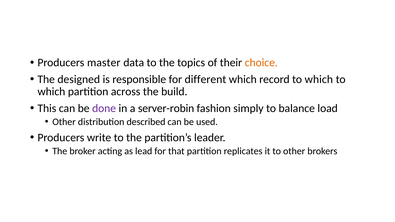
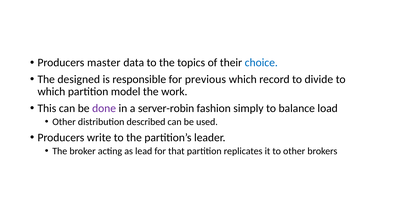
choice colour: orange -> blue
different: different -> previous
record to which: which -> divide
across: across -> model
build: build -> work
